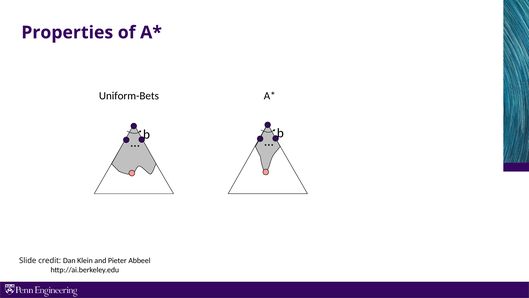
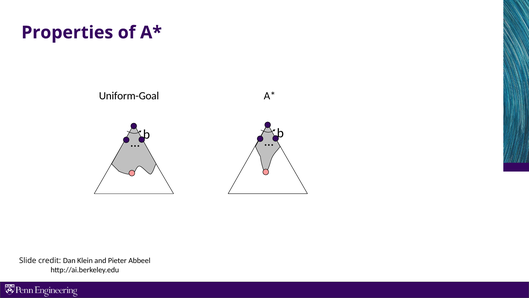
Uniform-Bets: Uniform-Bets -> Uniform-Goal
